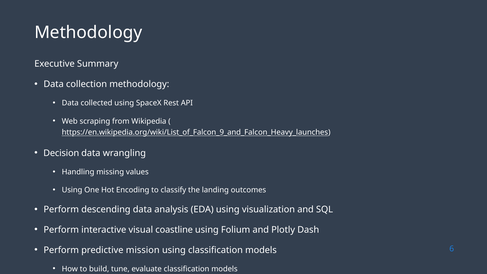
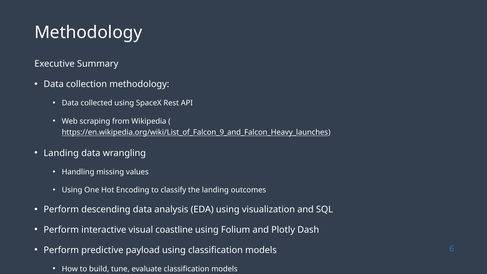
Decision at (61, 153): Decision -> Landing
mission: mission -> payload
